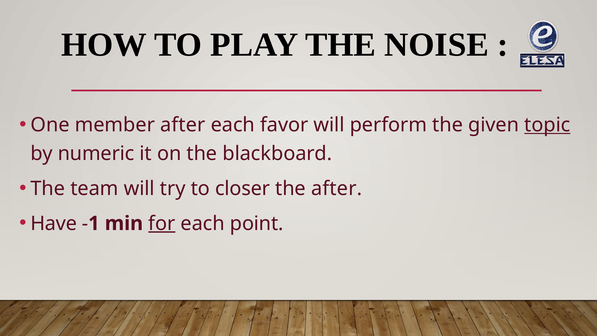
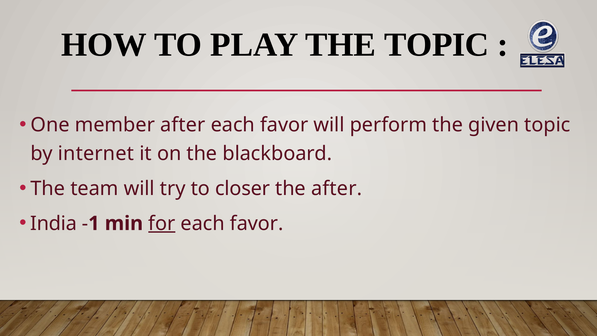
THE NOISE: NOISE -> TOPIC
topic at (547, 125) underline: present -> none
numeric: numeric -> internet
Have: Have -> India
point at (257, 223): point -> favor
